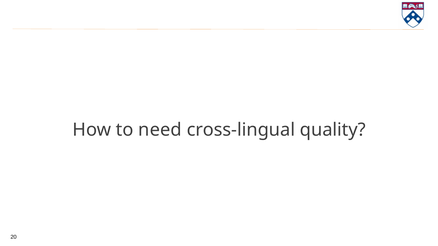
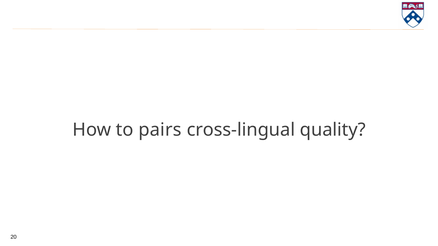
need: need -> pairs
